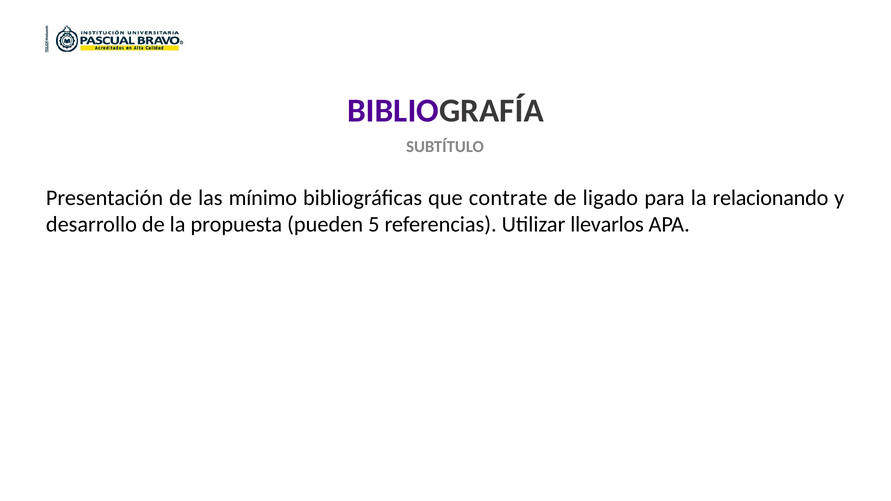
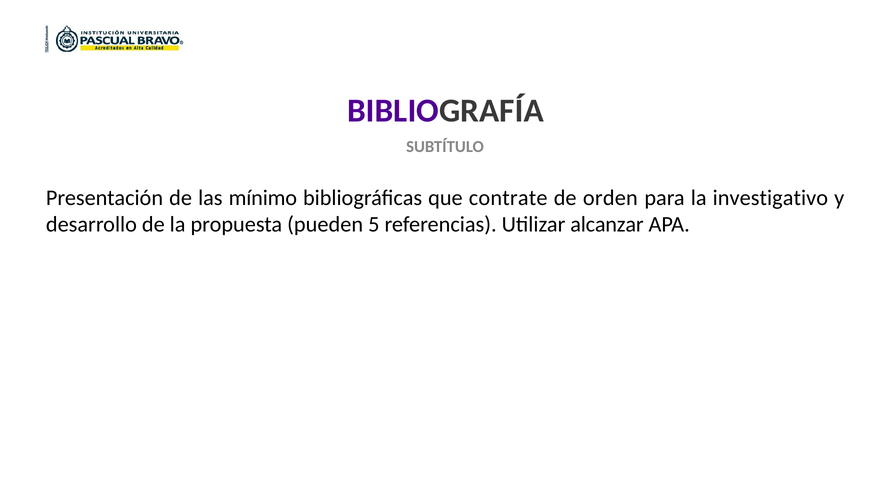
ligado: ligado -> orden
relacionando: relacionando -> investigativo
llevarlos: llevarlos -> alcanzar
